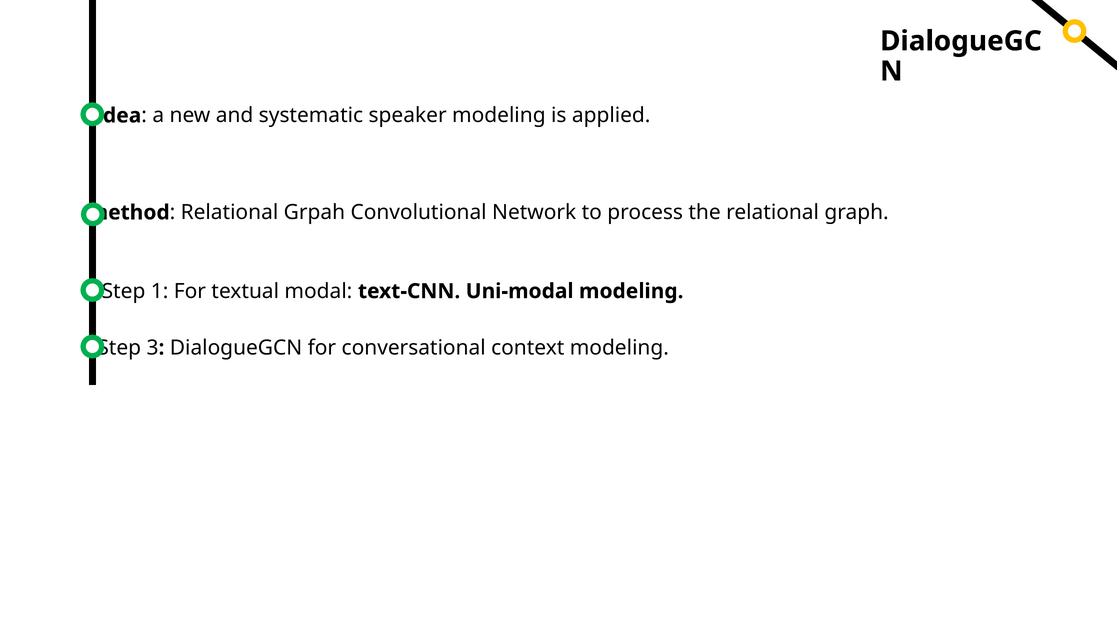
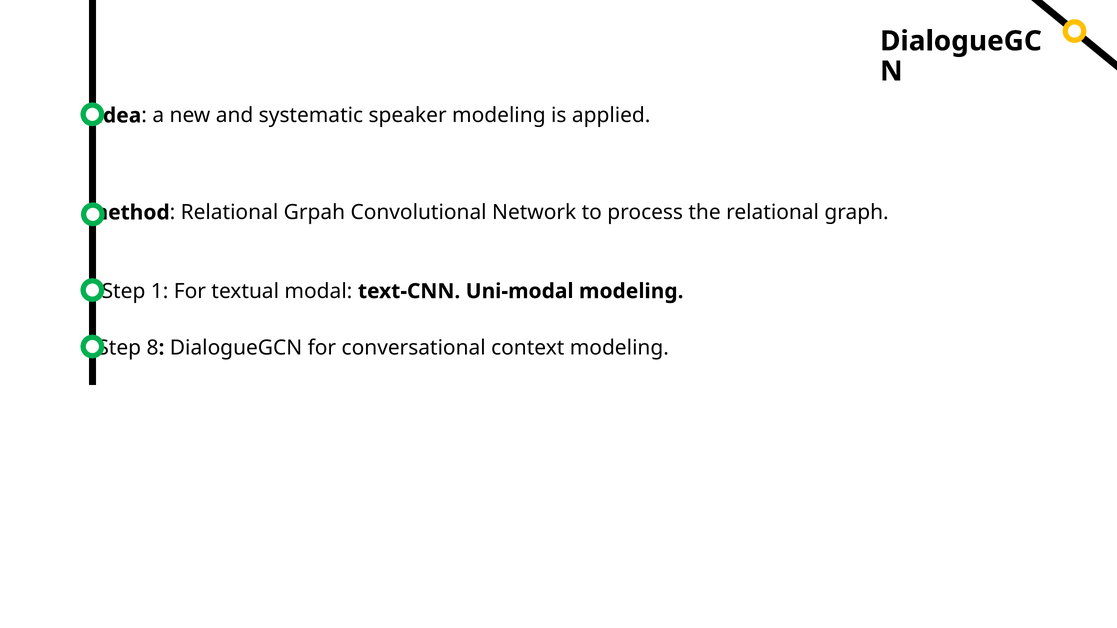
3: 3 -> 8
